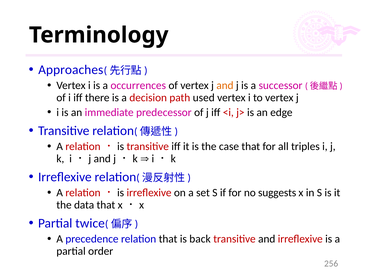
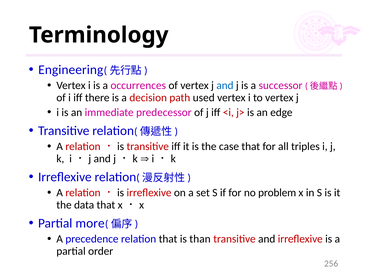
Approaches: Approaches -> Engineering
and at (225, 85) colour: orange -> blue
suggests: suggests -> problem
twice: twice -> more
back: back -> than
